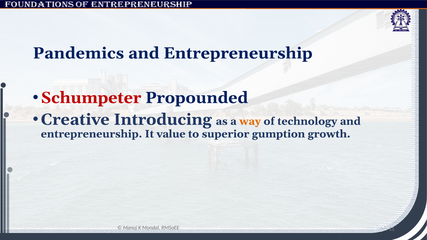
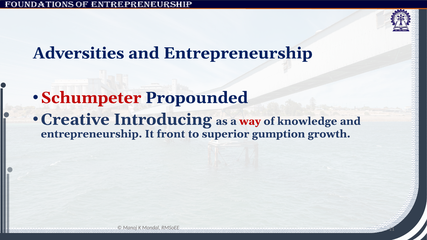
Pandemics: Pandemics -> Adversities
way colour: orange -> red
technology: technology -> knowledge
value: value -> front
